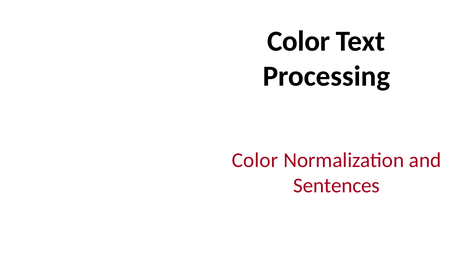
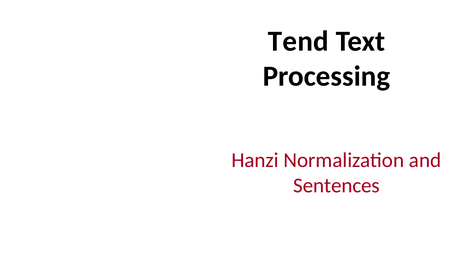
Color at (299, 41): Color -> Tend
Color at (255, 160): Color -> Hanzi
